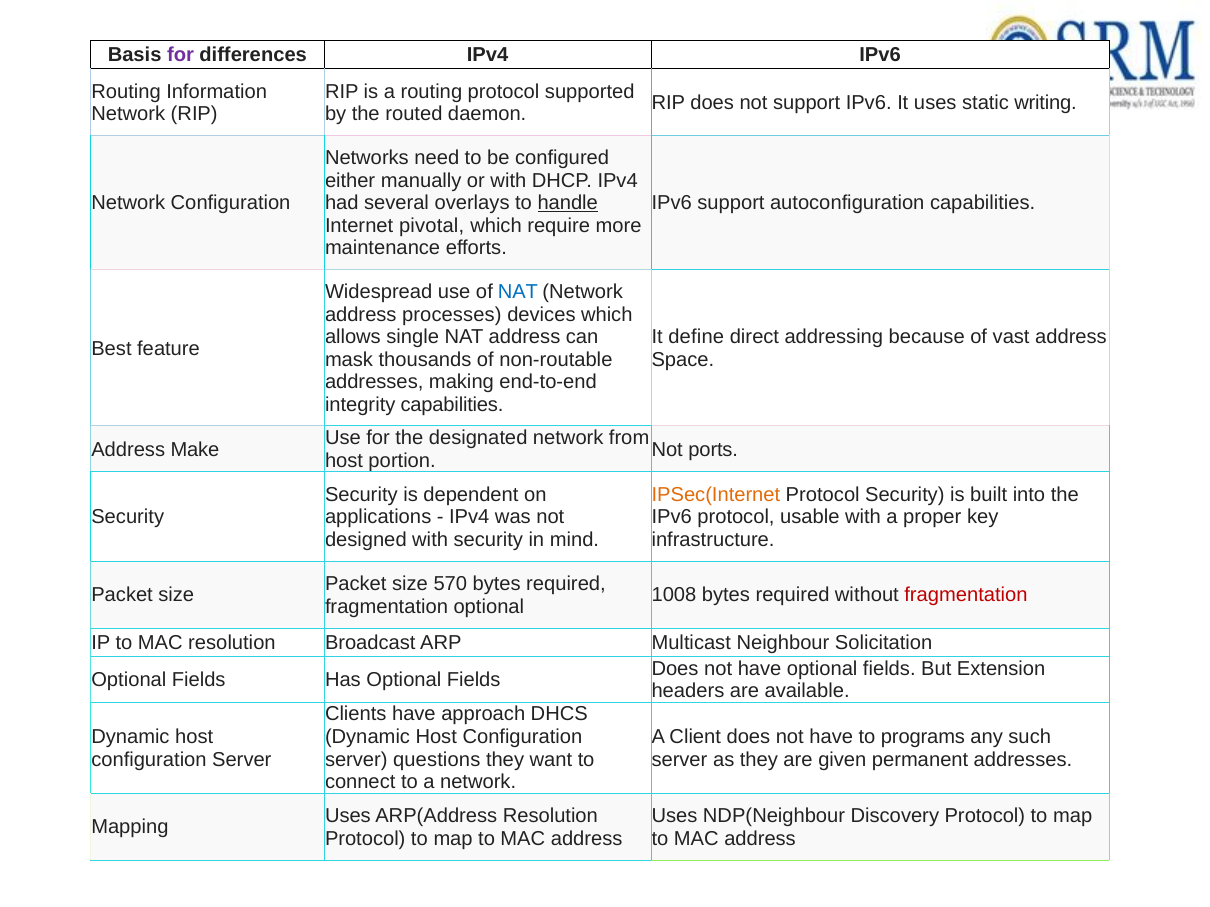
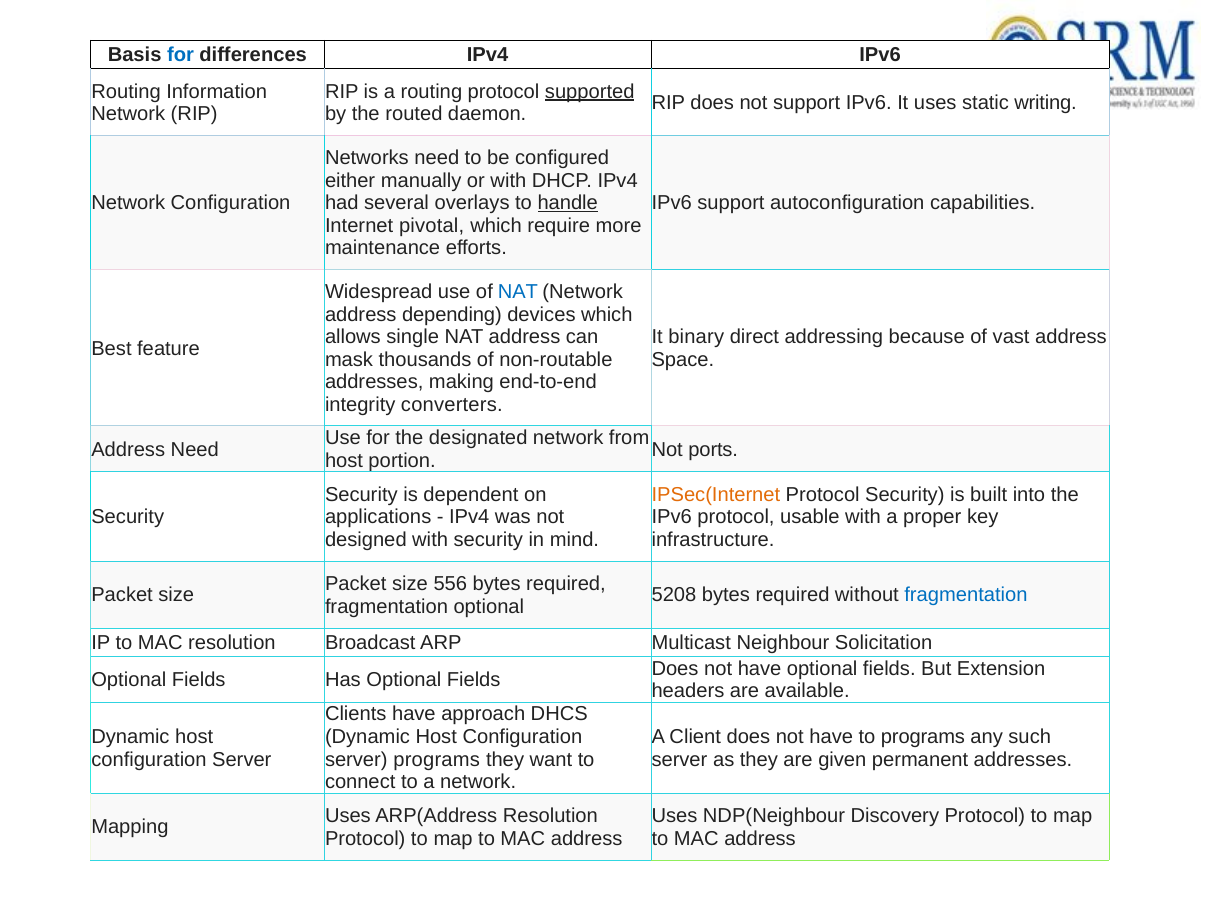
for at (180, 55) colour: purple -> blue
supported underline: none -> present
processes: processes -> depending
define: define -> binary
integrity capabilities: capabilities -> converters
Address Make: Make -> Need
570: 570 -> 556
1008: 1008 -> 5208
fragmentation at (966, 596) colour: red -> blue
server questions: questions -> programs
